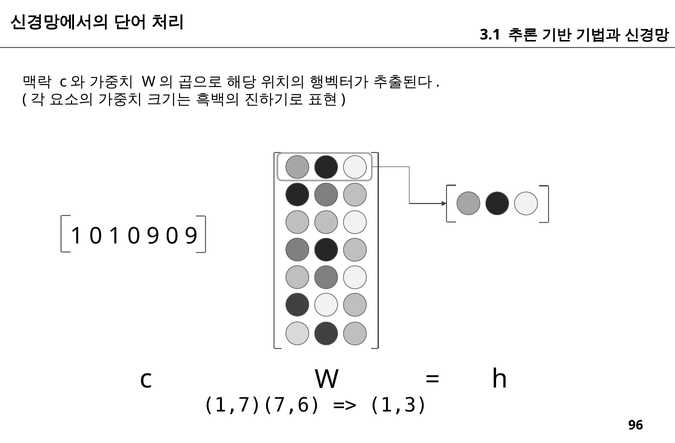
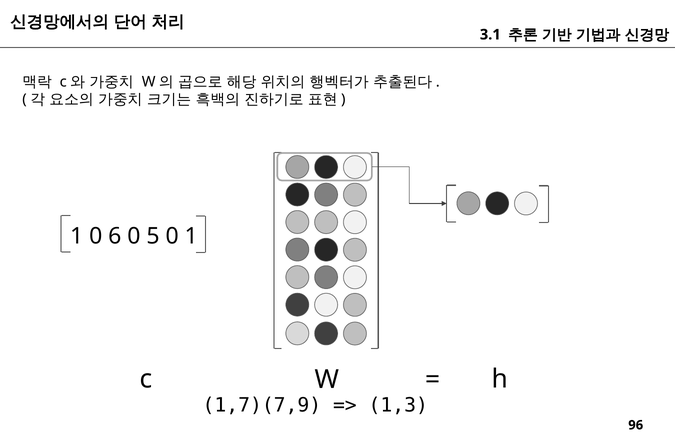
0 1: 1 -> 6
9 at (153, 236): 9 -> 5
9 at (191, 236): 9 -> 1
1,7)(7,6: 1,7)(7,6 -> 1,7)(7,9
